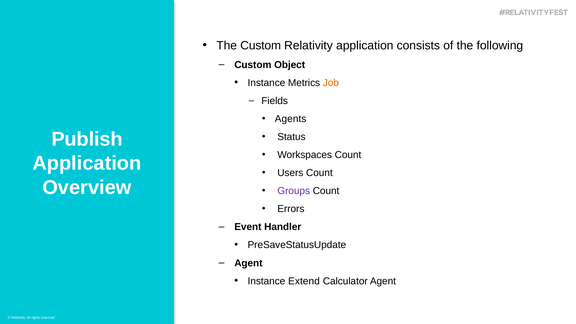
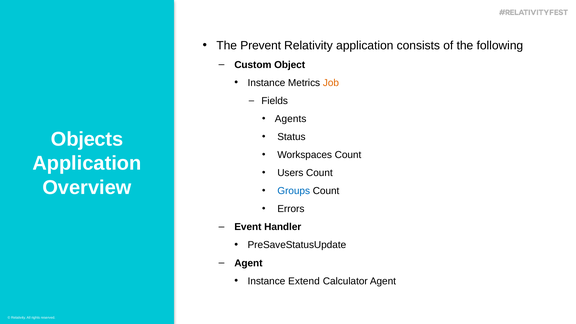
The Custom: Custom -> Prevent
Publish: Publish -> Objects
Groups colour: purple -> blue
